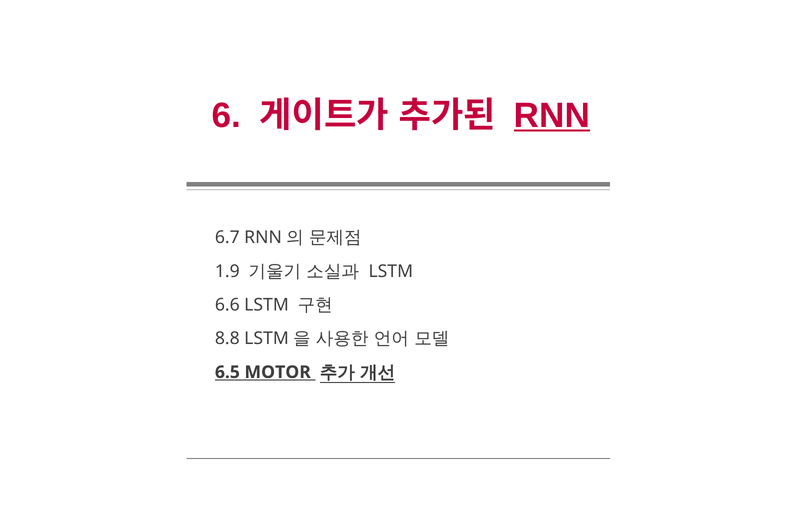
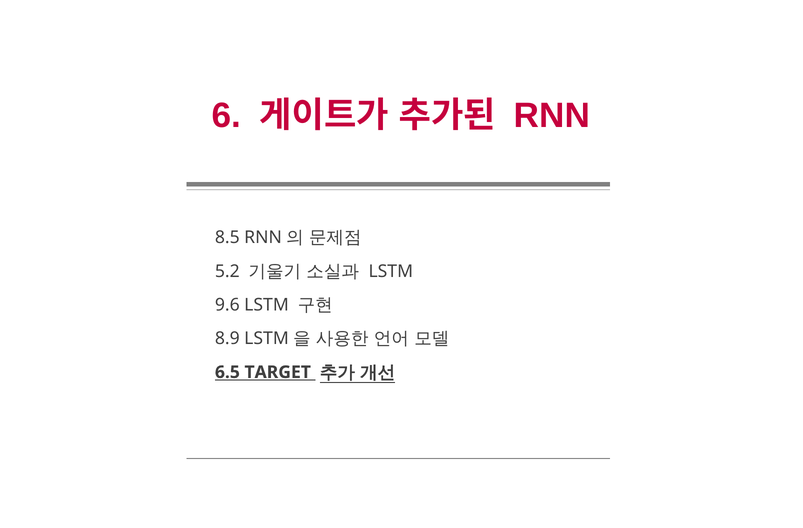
RNN underline: present -> none
6.7: 6.7 -> 8.5
1.9: 1.9 -> 5.2
6.6: 6.6 -> 9.6
8.8: 8.8 -> 8.9
MOTOR: MOTOR -> TARGET
